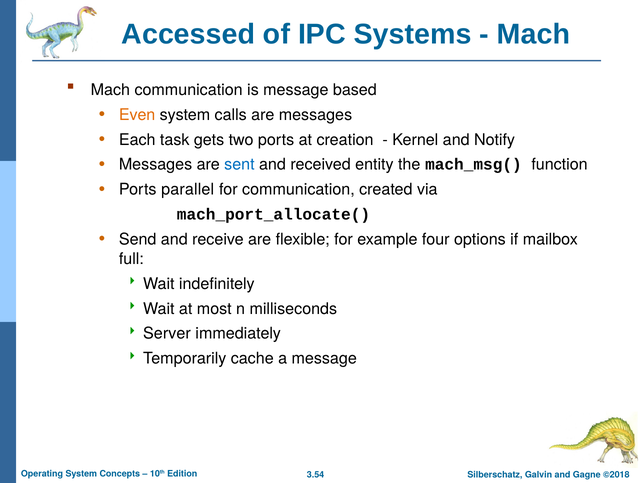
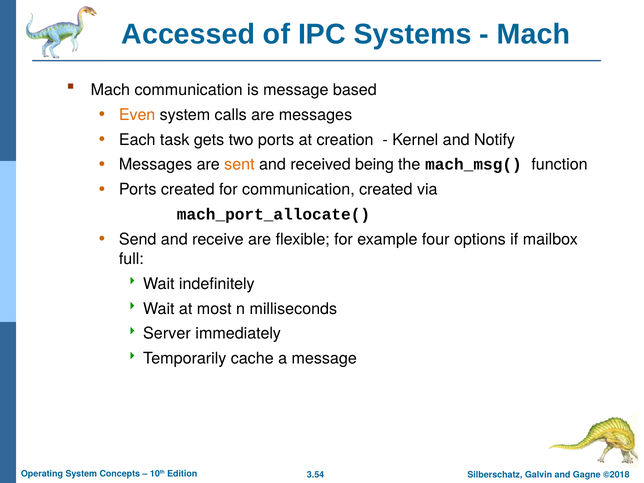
sent colour: blue -> orange
entity: entity -> being
Ports parallel: parallel -> created
